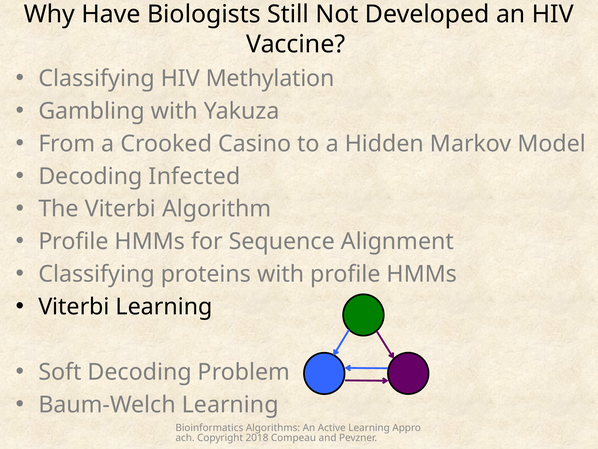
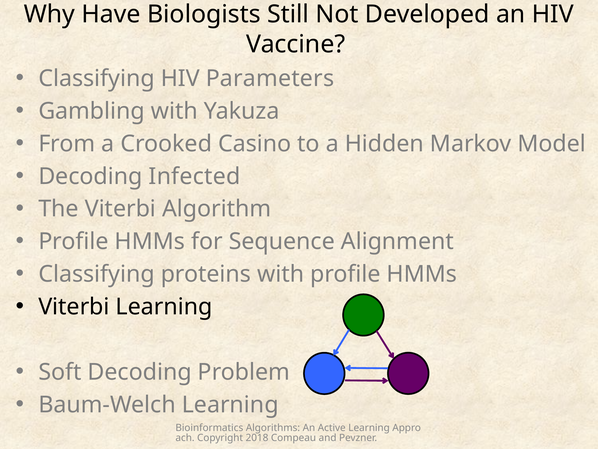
Methylation: Methylation -> Parameters
